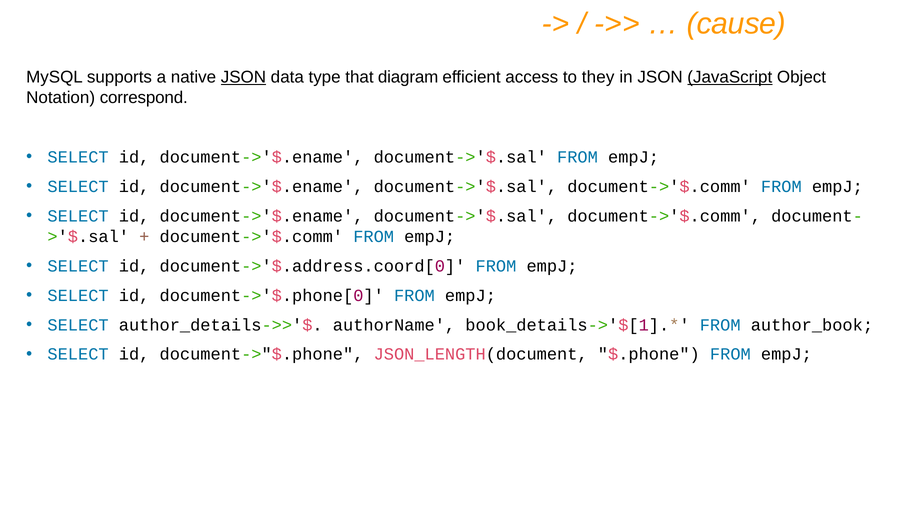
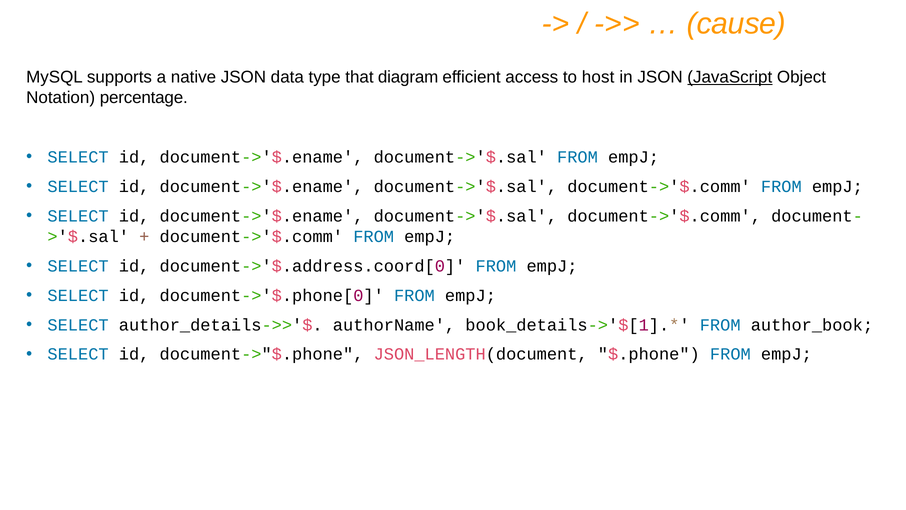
JSON at (243, 77) underline: present -> none
they: they -> host
correspond: correspond -> percentage
